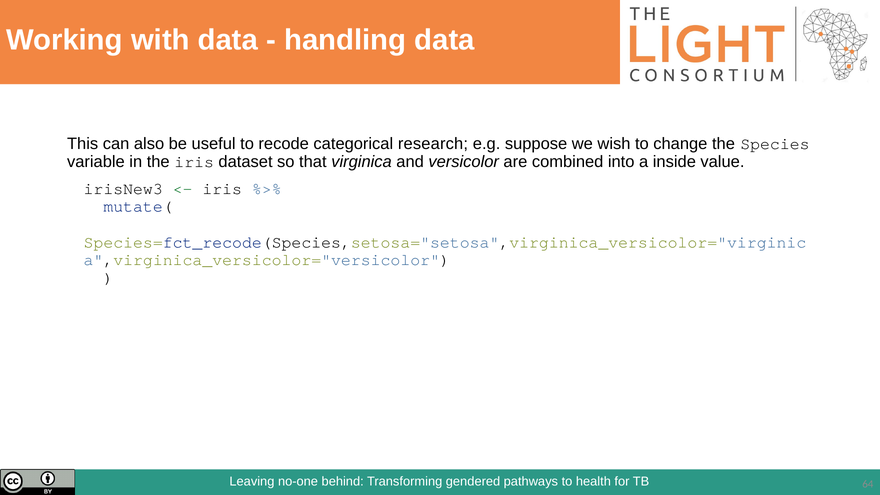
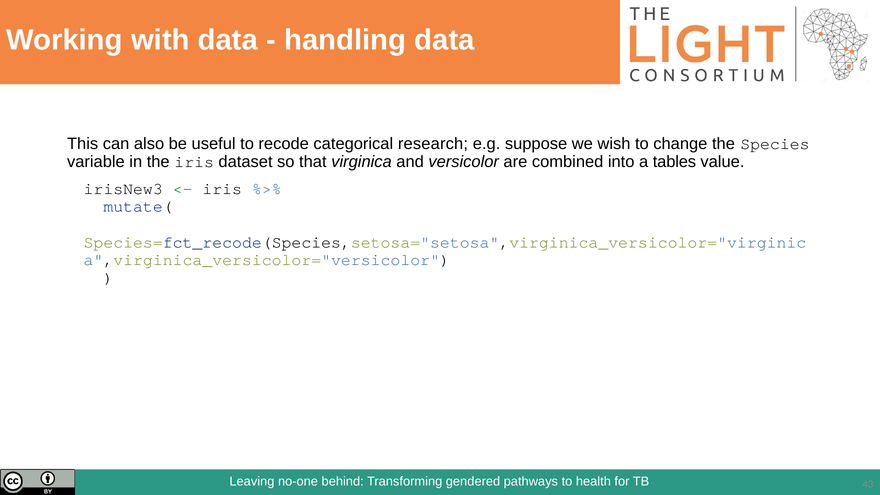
inside: inside -> tables
64: 64 -> 43
